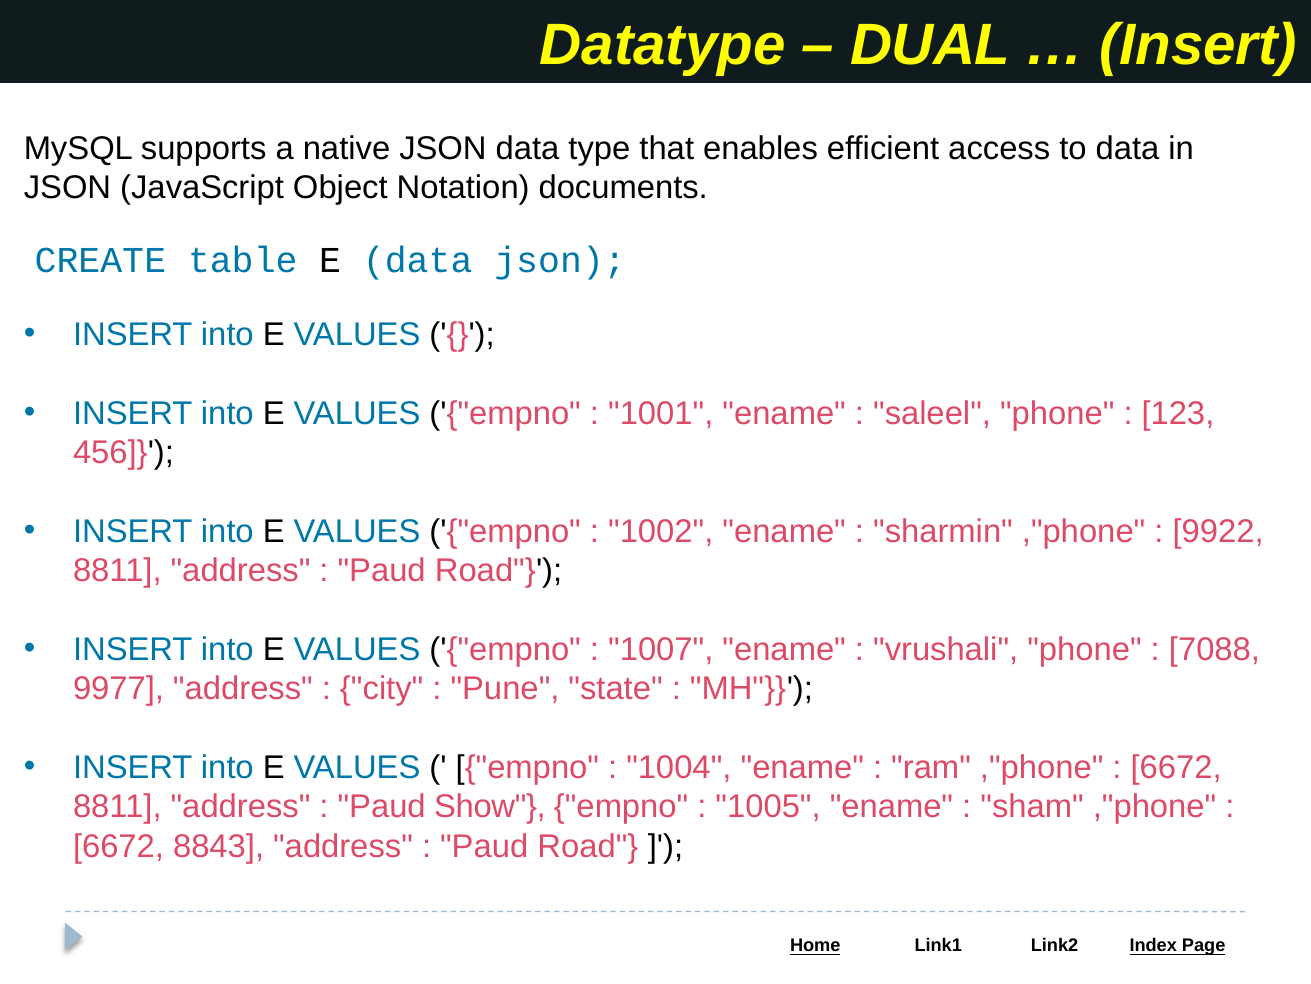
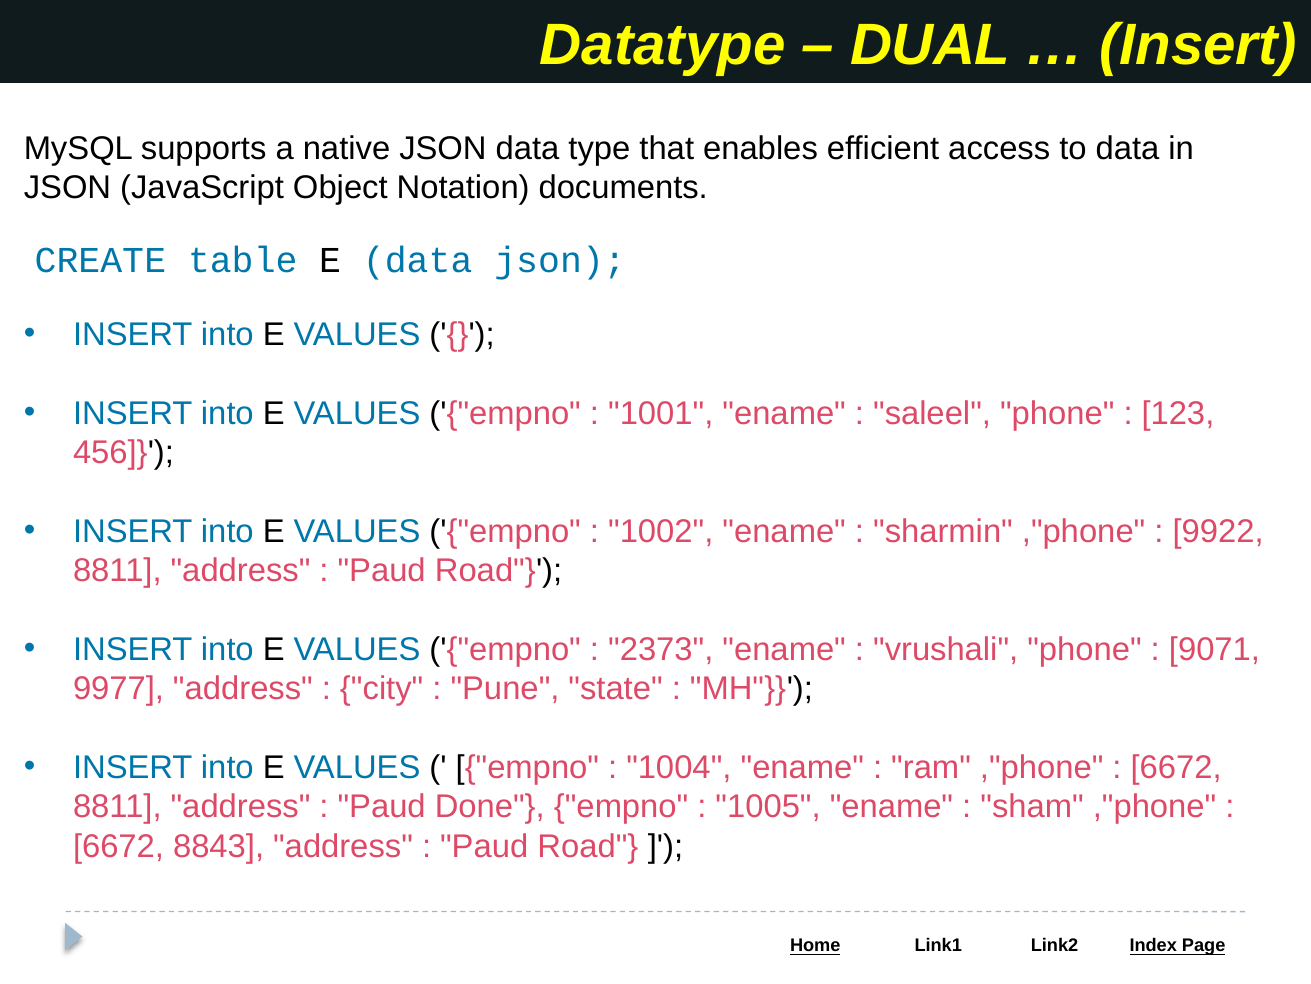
1007: 1007 -> 2373
7088: 7088 -> 9071
Show: Show -> Done
